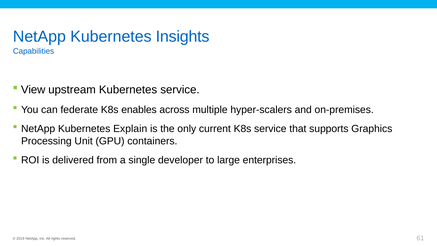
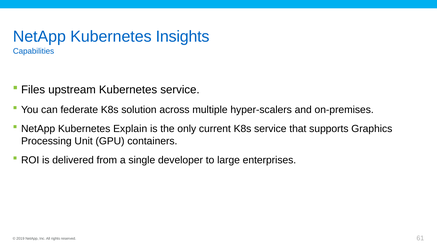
View: View -> Files
enables: enables -> solution
